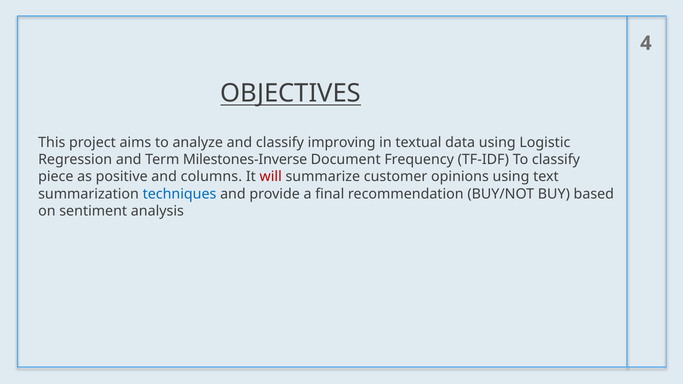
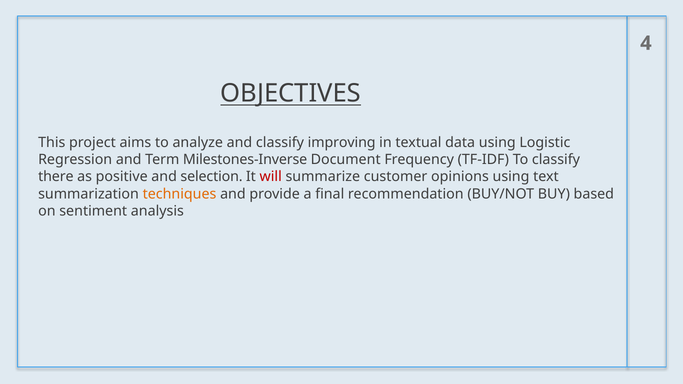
piece: piece -> there
columns: columns -> selection
techniques colour: blue -> orange
